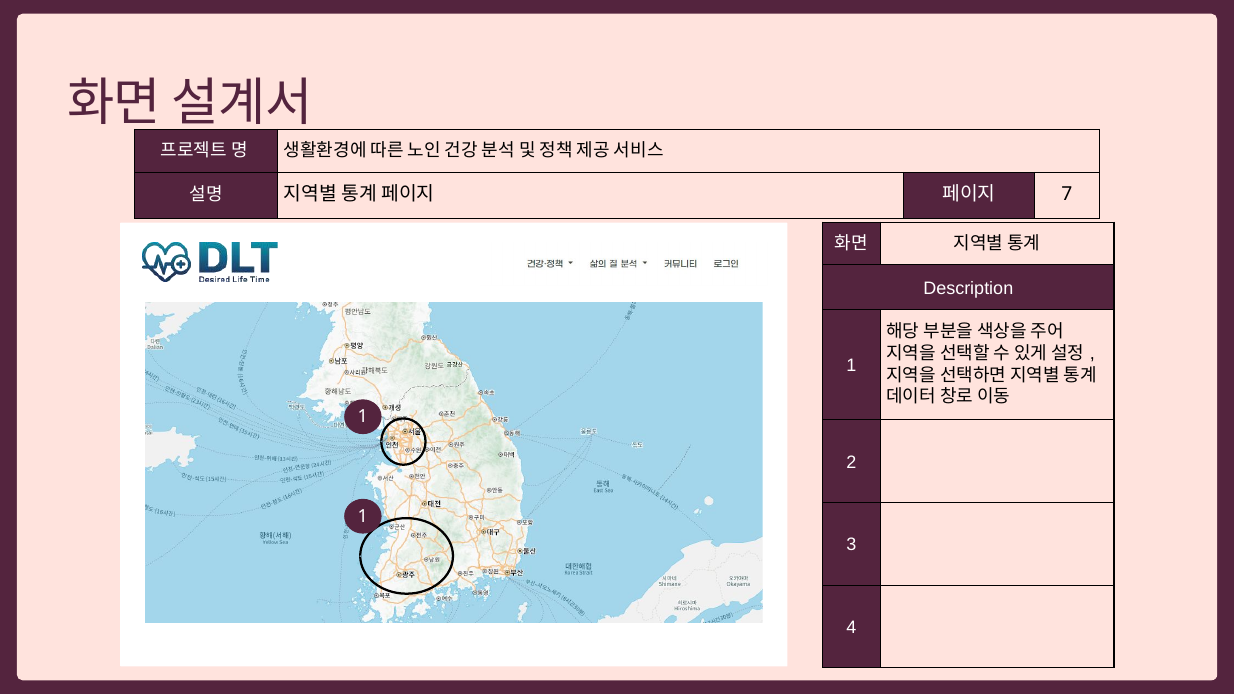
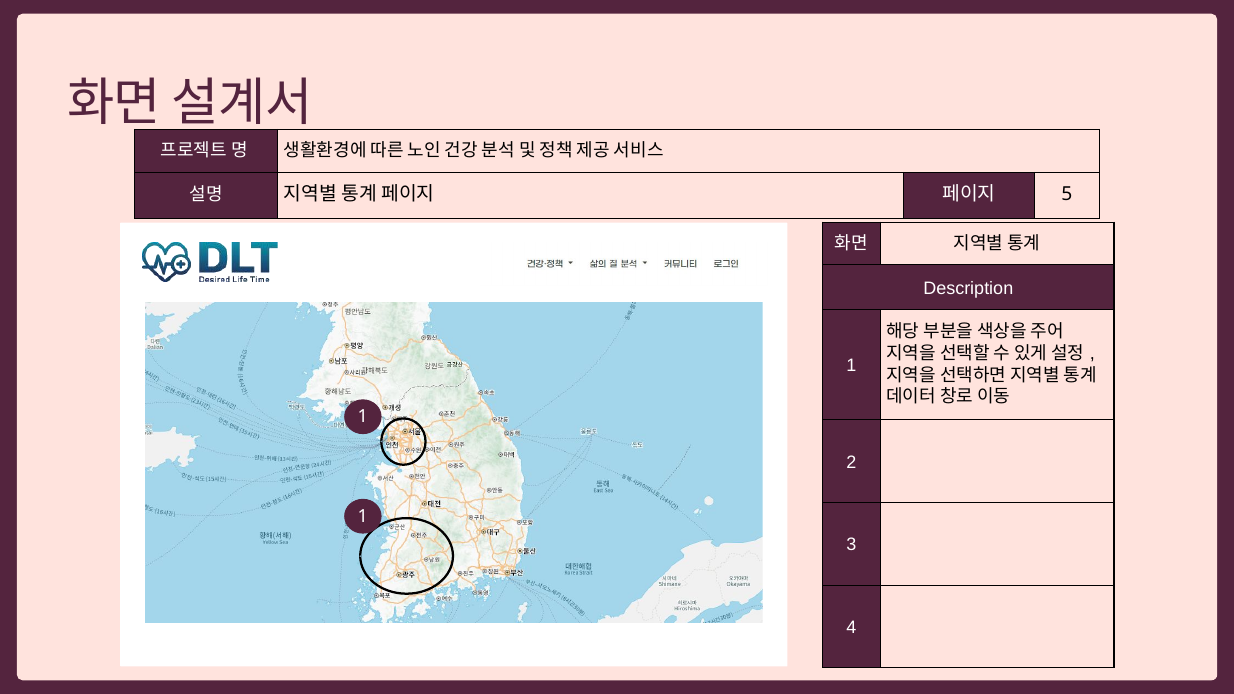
7: 7 -> 5
